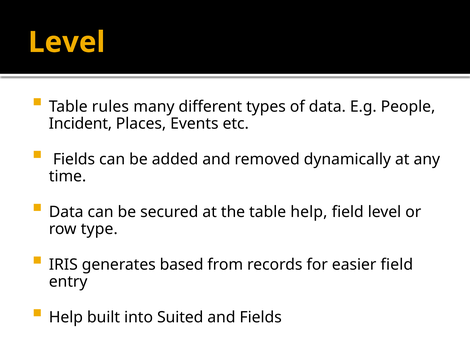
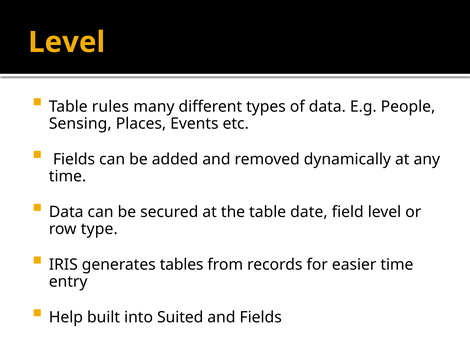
Incident: Incident -> Sensing
table help: help -> date
based: based -> tables
easier field: field -> time
